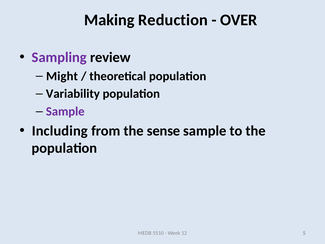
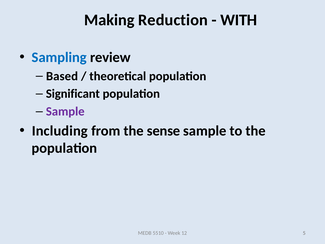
OVER: OVER -> WITH
Sampling colour: purple -> blue
Might: Might -> Based
Variability: Variability -> Significant
